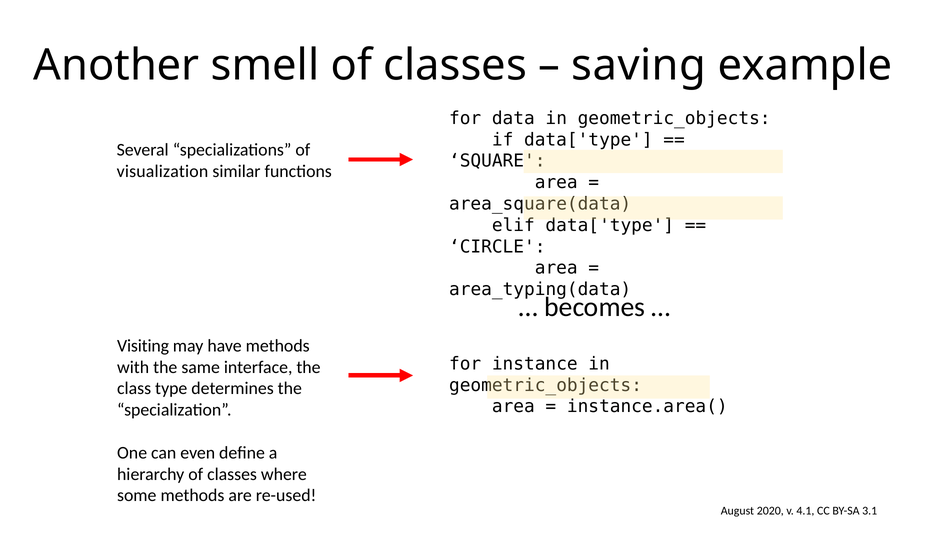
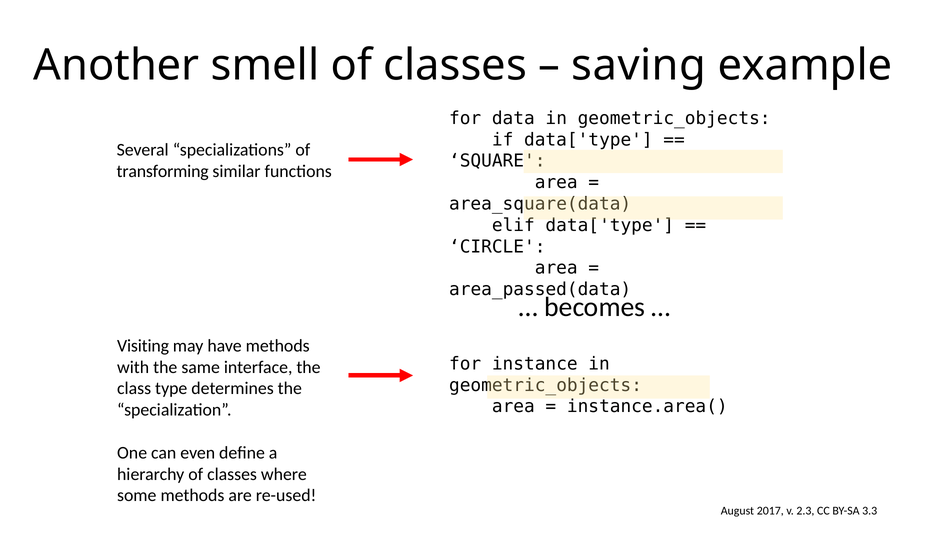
visualization: visualization -> transforming
area_typing(data: area_typing(data -> area_passed(data
2020: 2020 -> 2017
4.1: 4.1 -> 2.3
3.1: 3.1 -> 3.3
